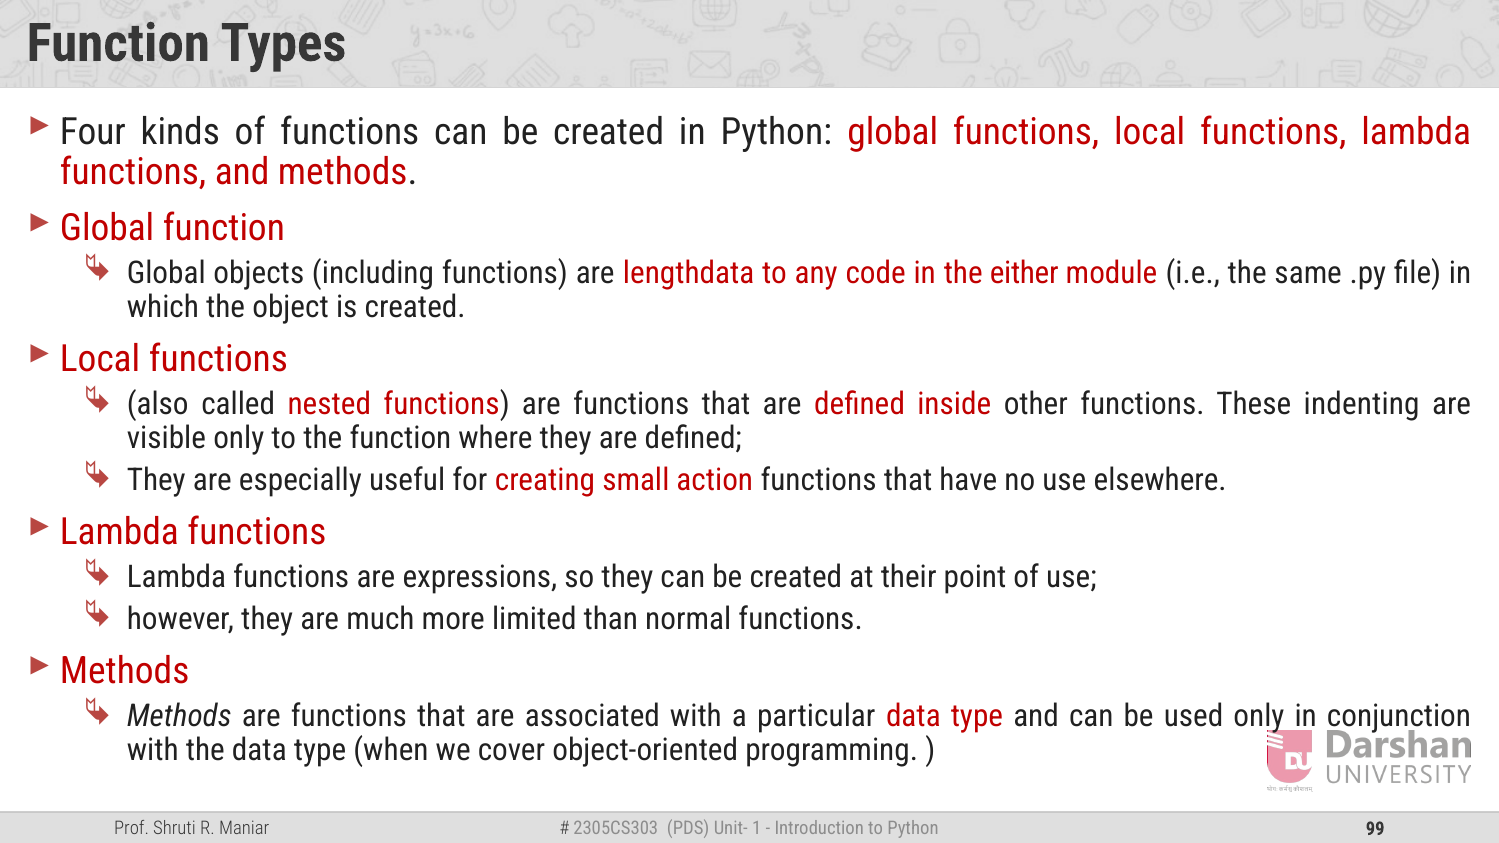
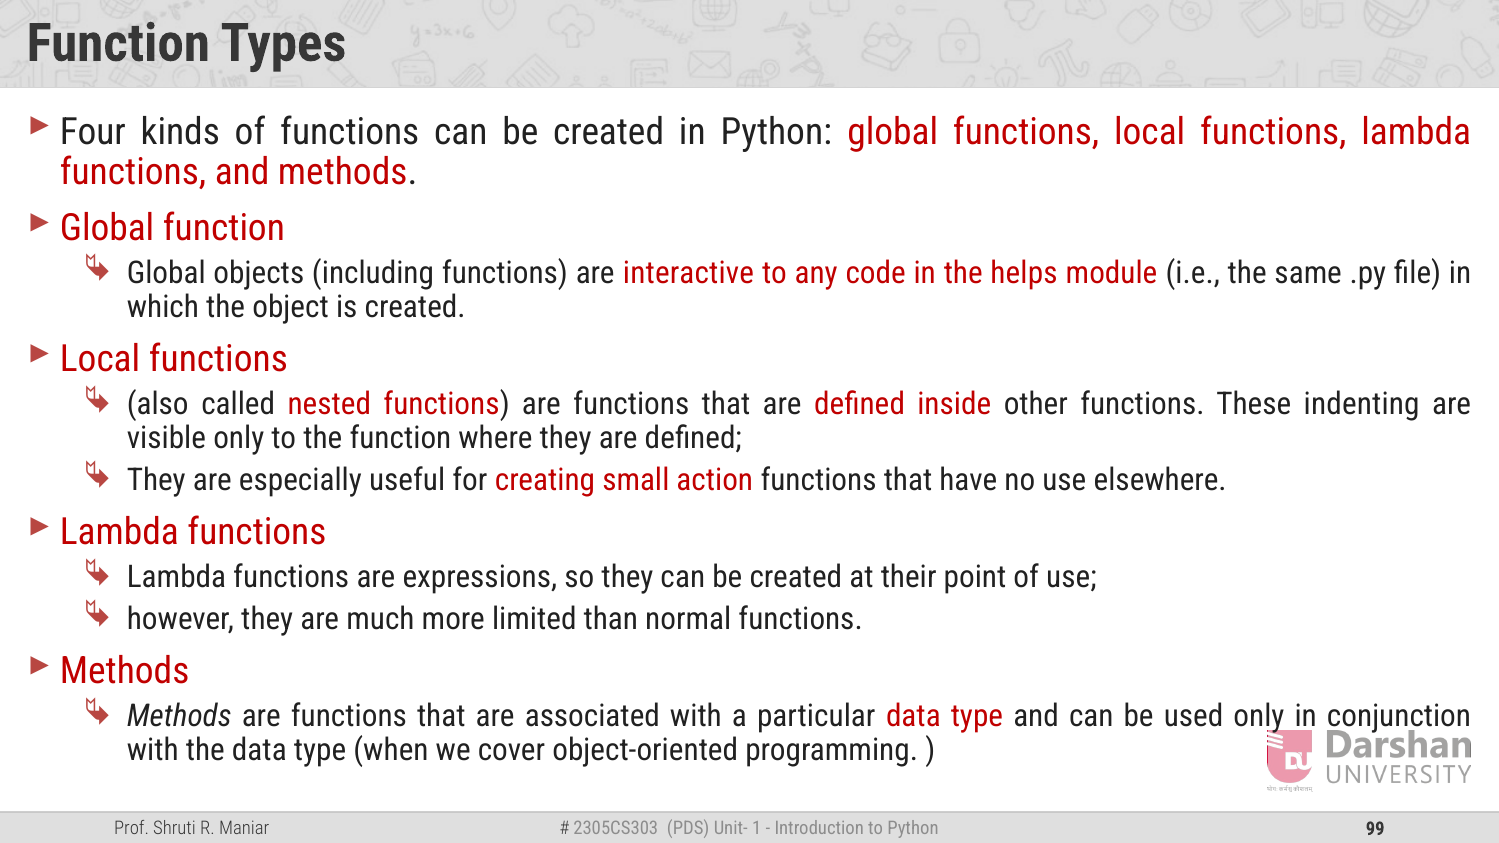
lengthdata: lengthdata -> interactive
either: either -> helps
